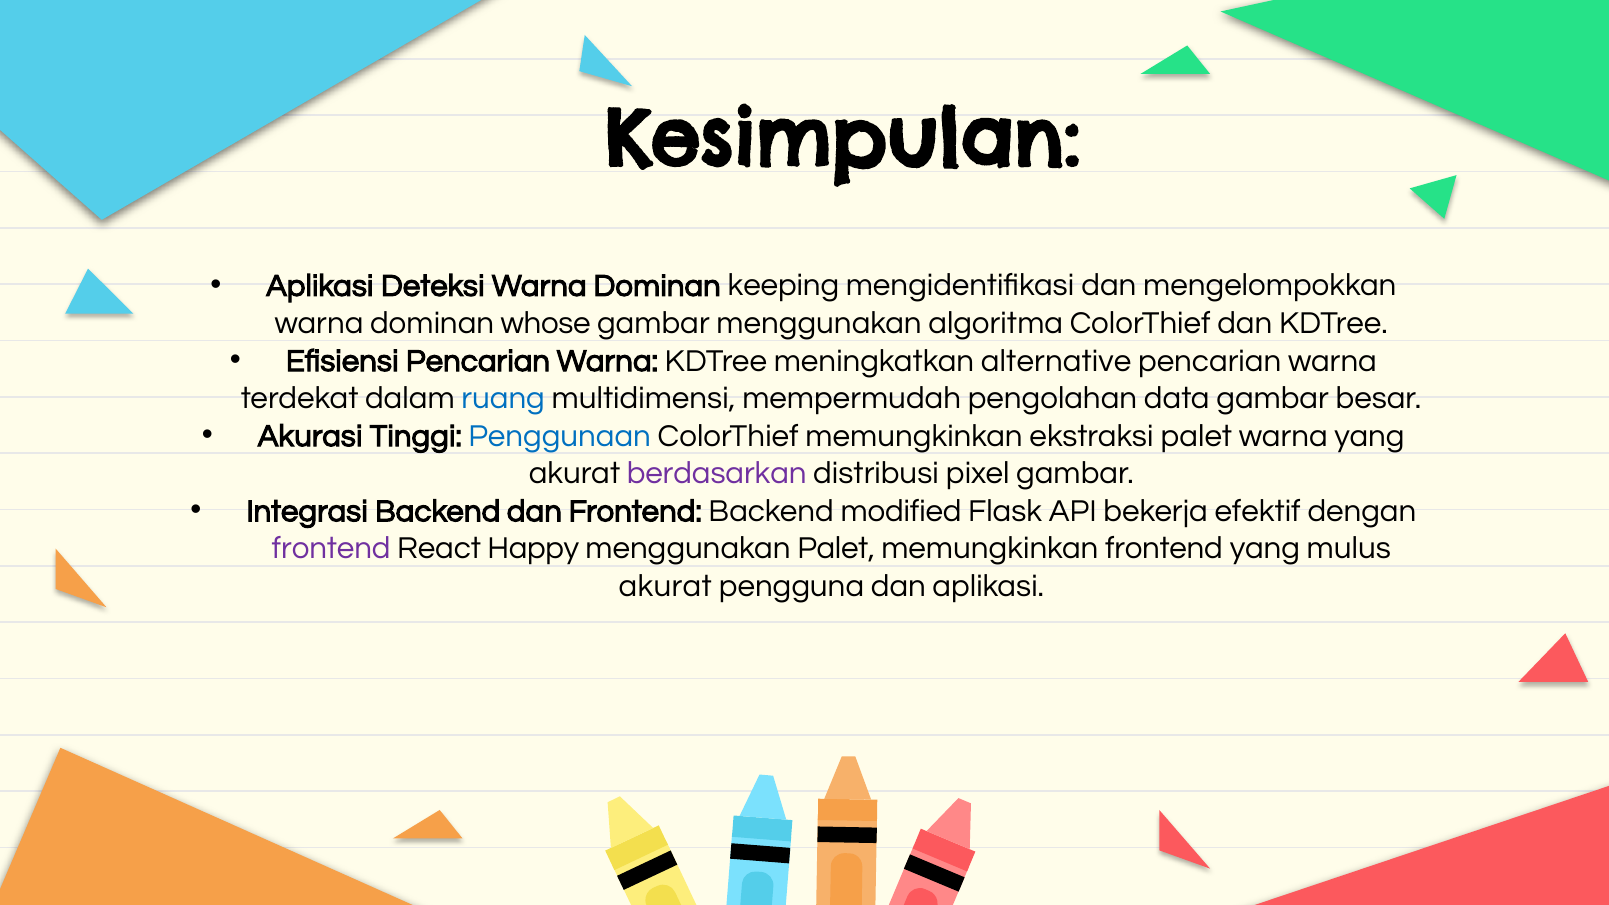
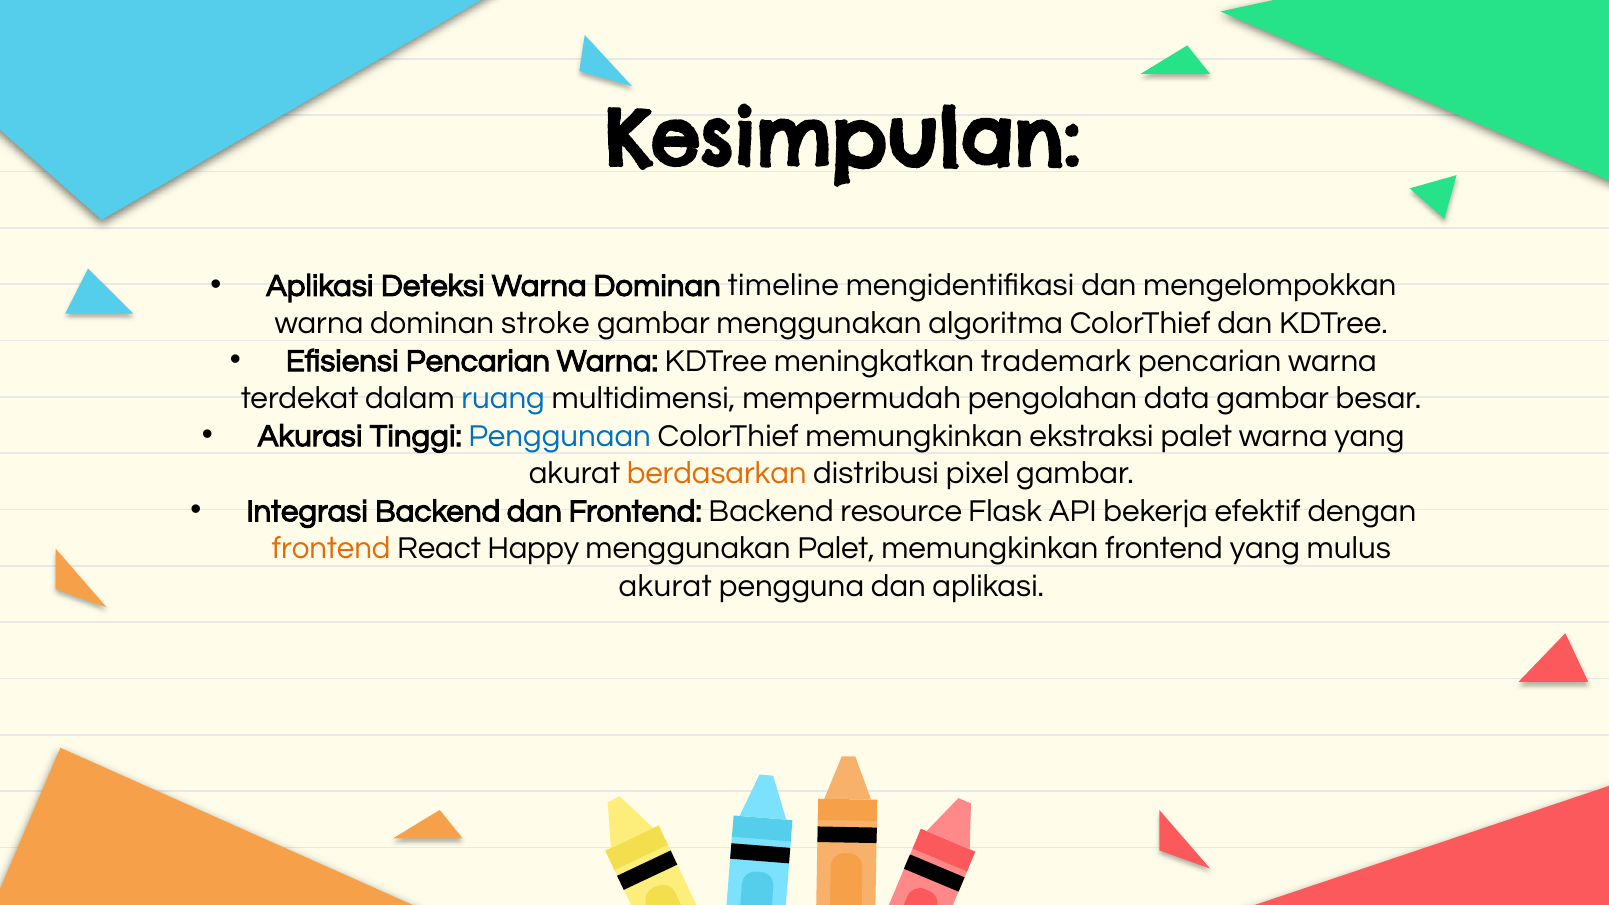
keeping: keeping -> timeline
whose: whose -> stroke
alternative: alternative -> trademark
berdasarkan colour: purple -> orange
modified: modified -> resource
frontend at (331, 549) colour: purple -> orange
